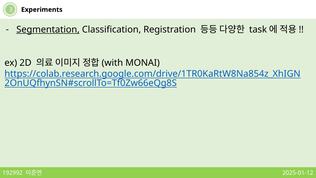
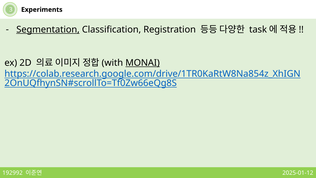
MONAI underline: none -> present
